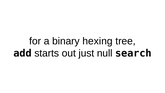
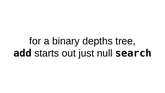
hexing: hexing -> depths
